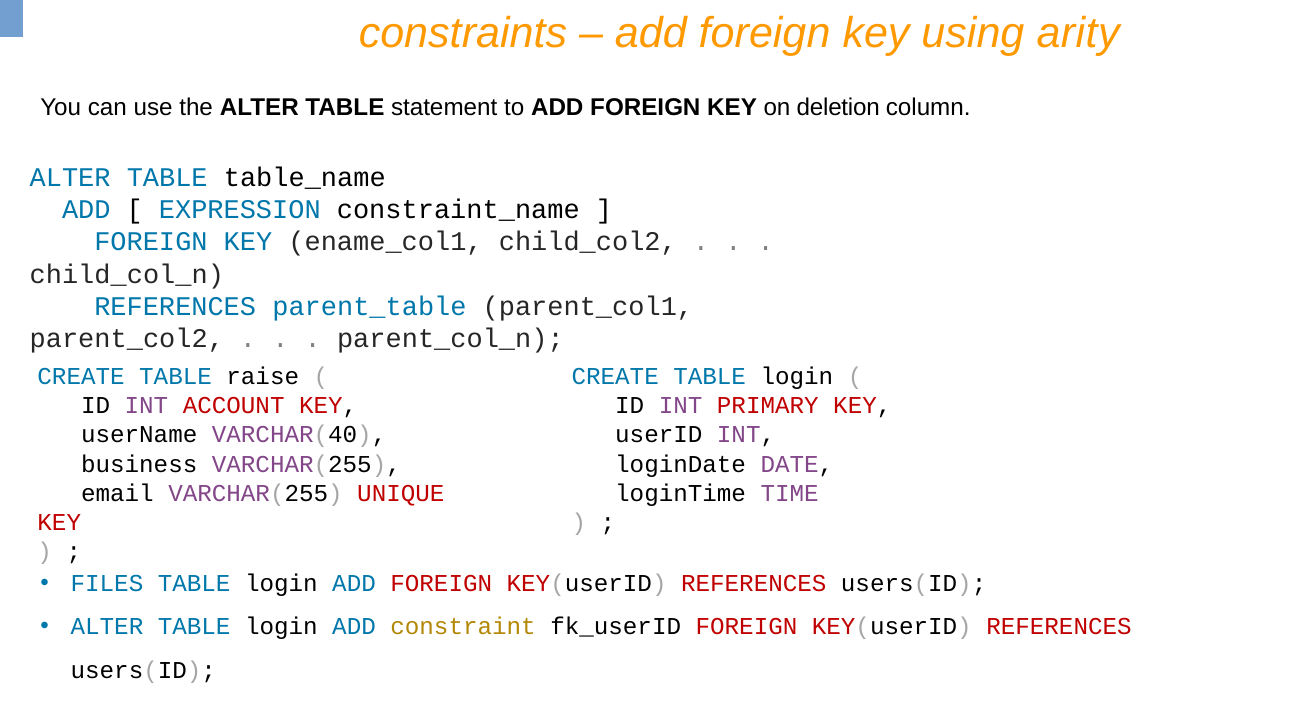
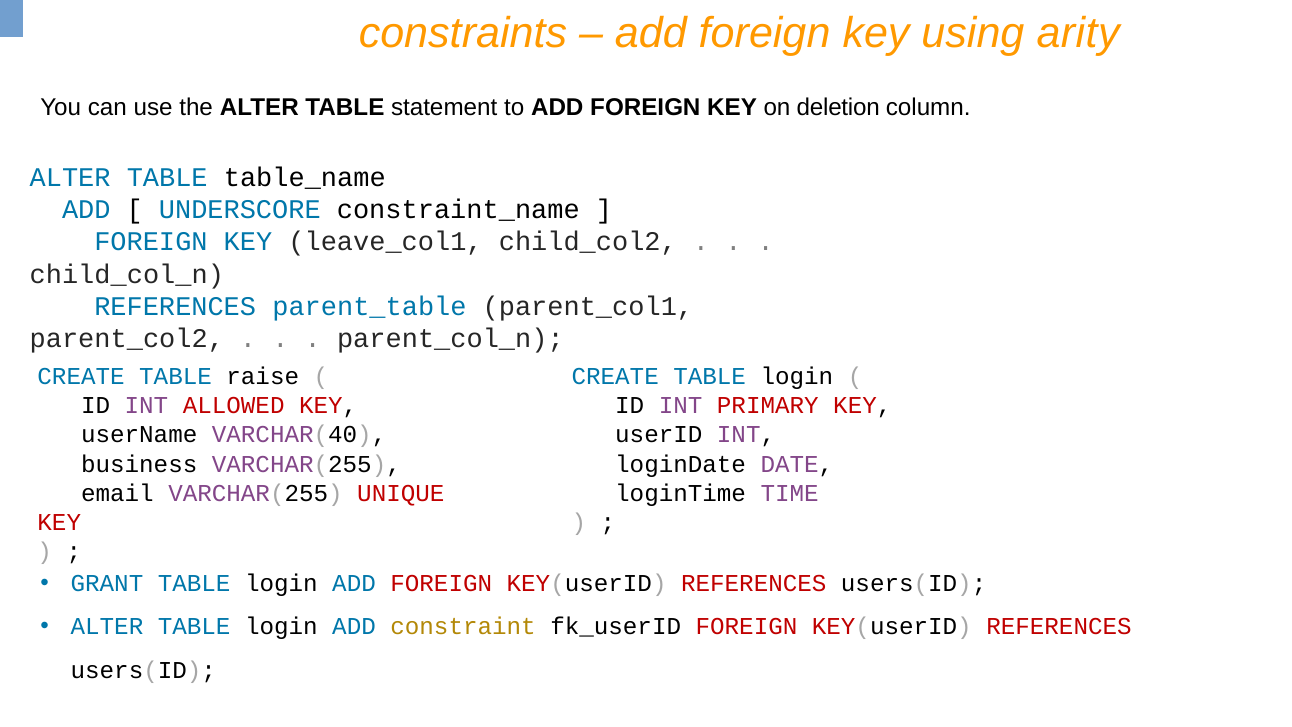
EXPRESSION: EXPRESSION -> UNDERSCORE
ename_col1: ename_col1 -> leave_col1
ACCOUNT: ACCOUNT -> ALLOWED
FILES: FILES -> GRANT
